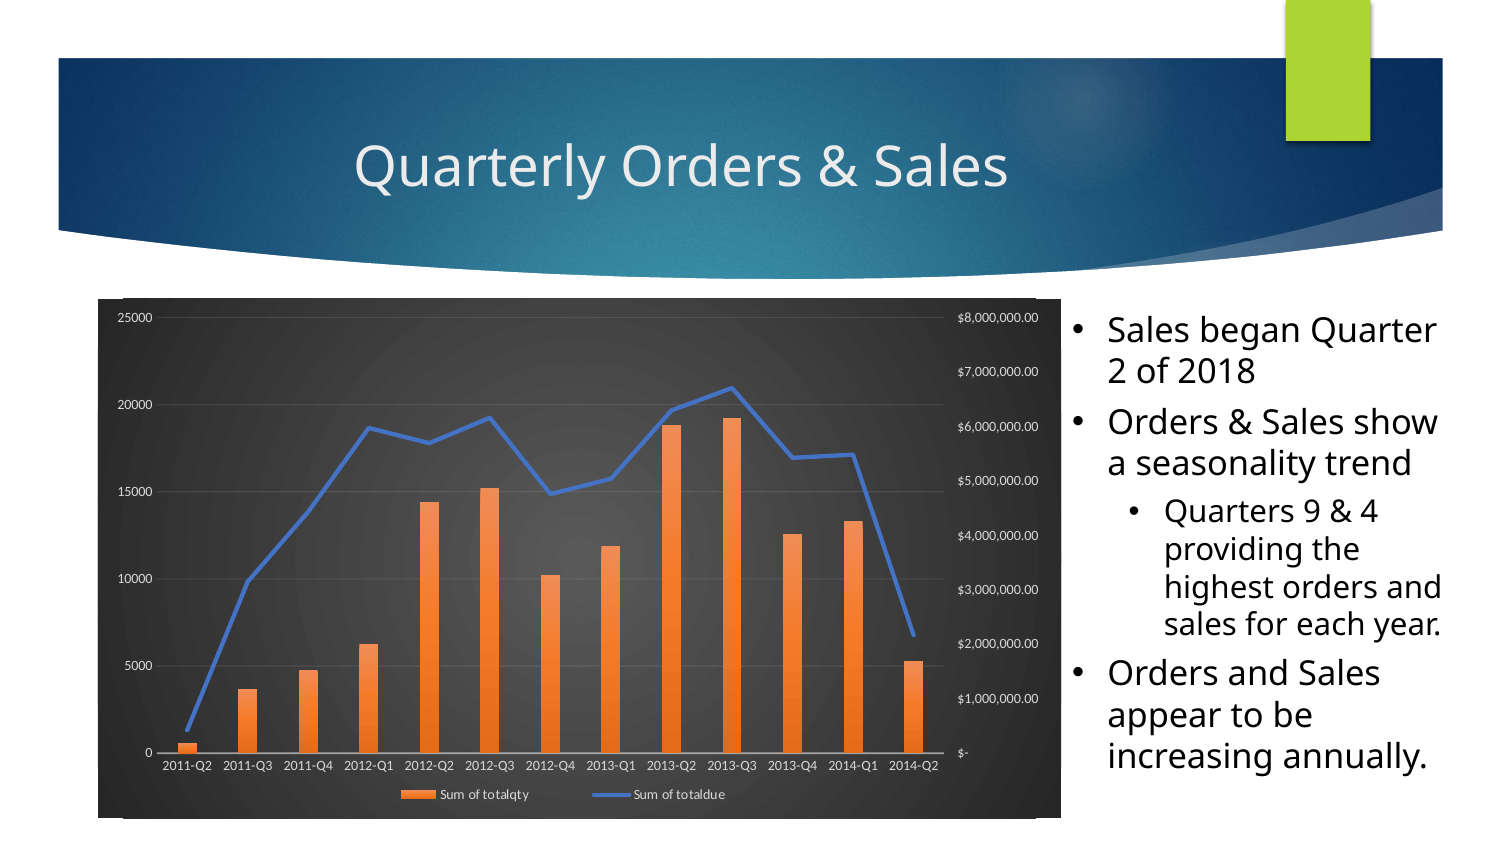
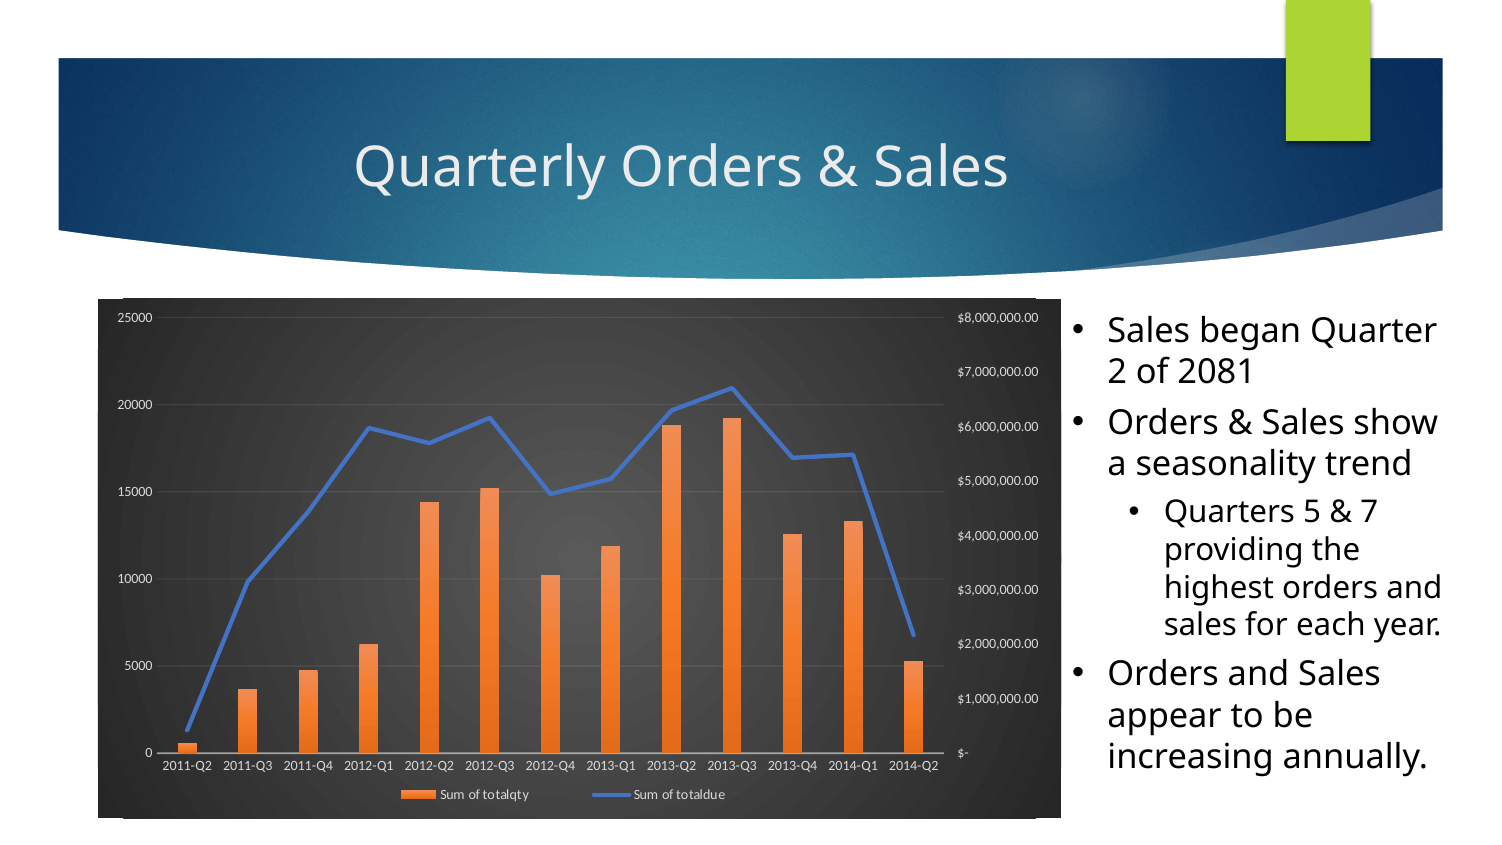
2018: 2018 -> 2081
9: 9 -> 5
4: 4 -> 7
